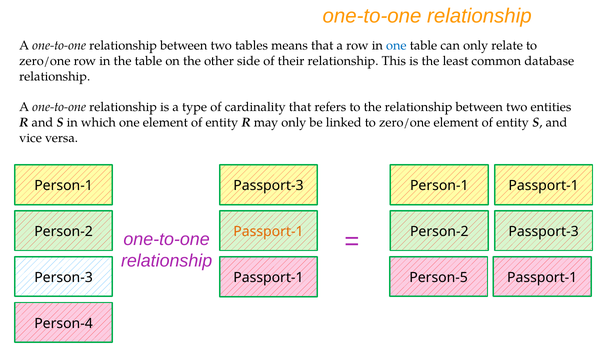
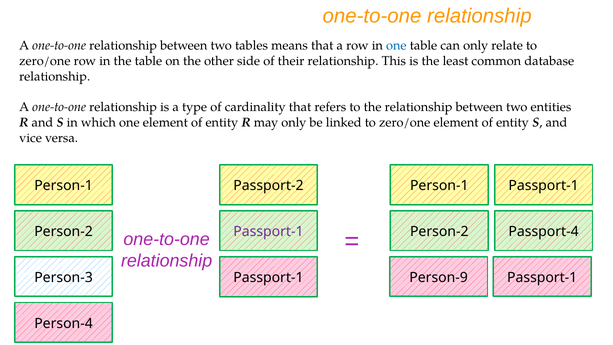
Person-1 Passport-3: Passport-3 -> Passport-2
Passport-1 at (268, 231) colour: orange -> purple
Person-2 Passport-3: Passport-3 -> Passport-4
Person-5: Person-5 -> Person-9
